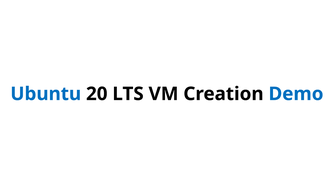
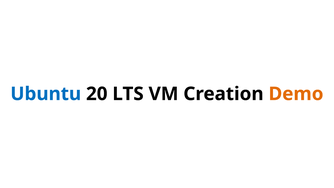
Demo colour: blue -> orange
